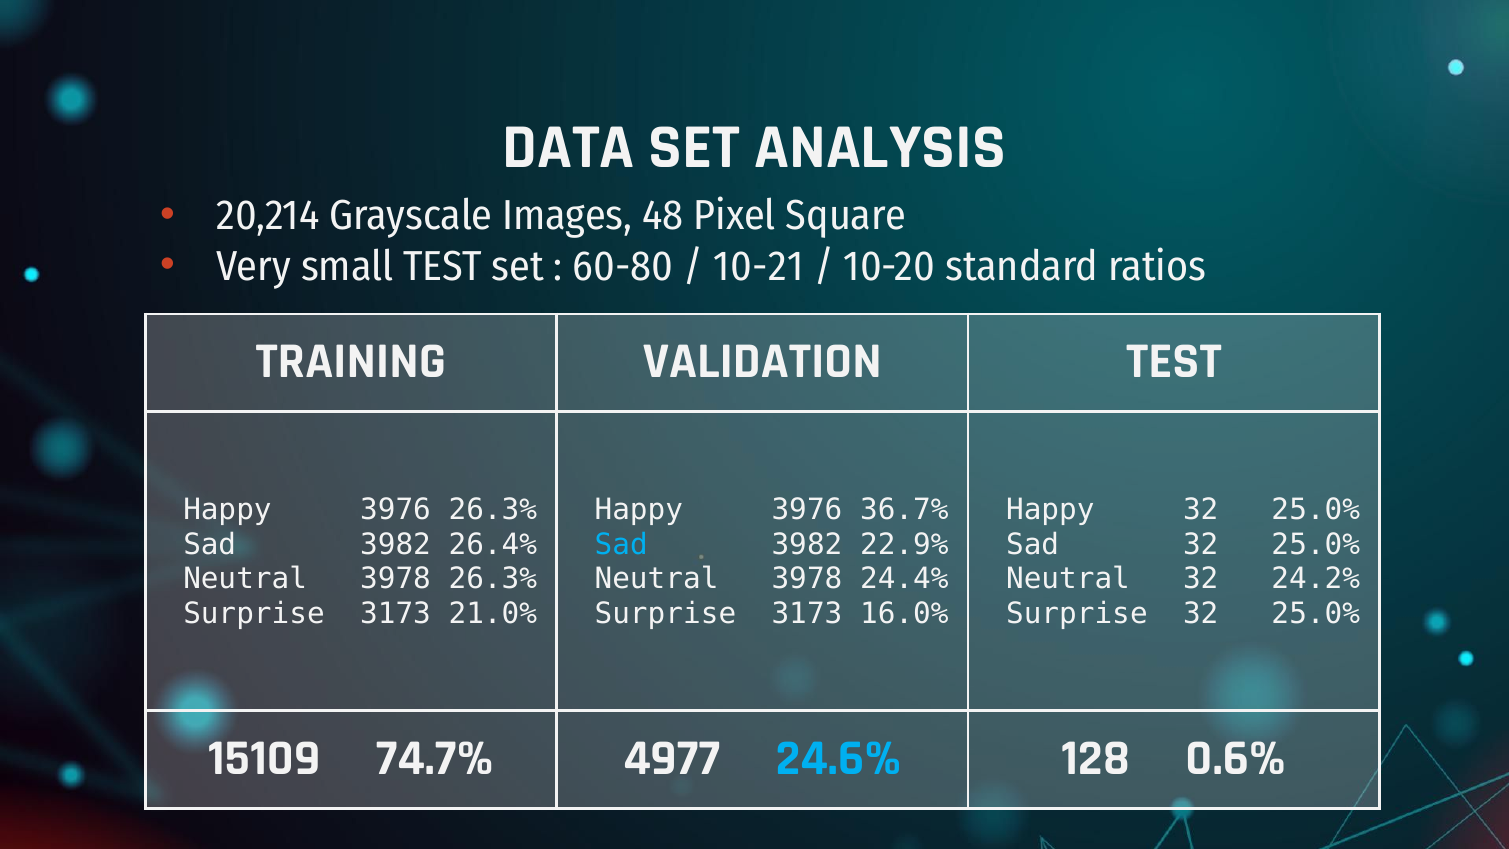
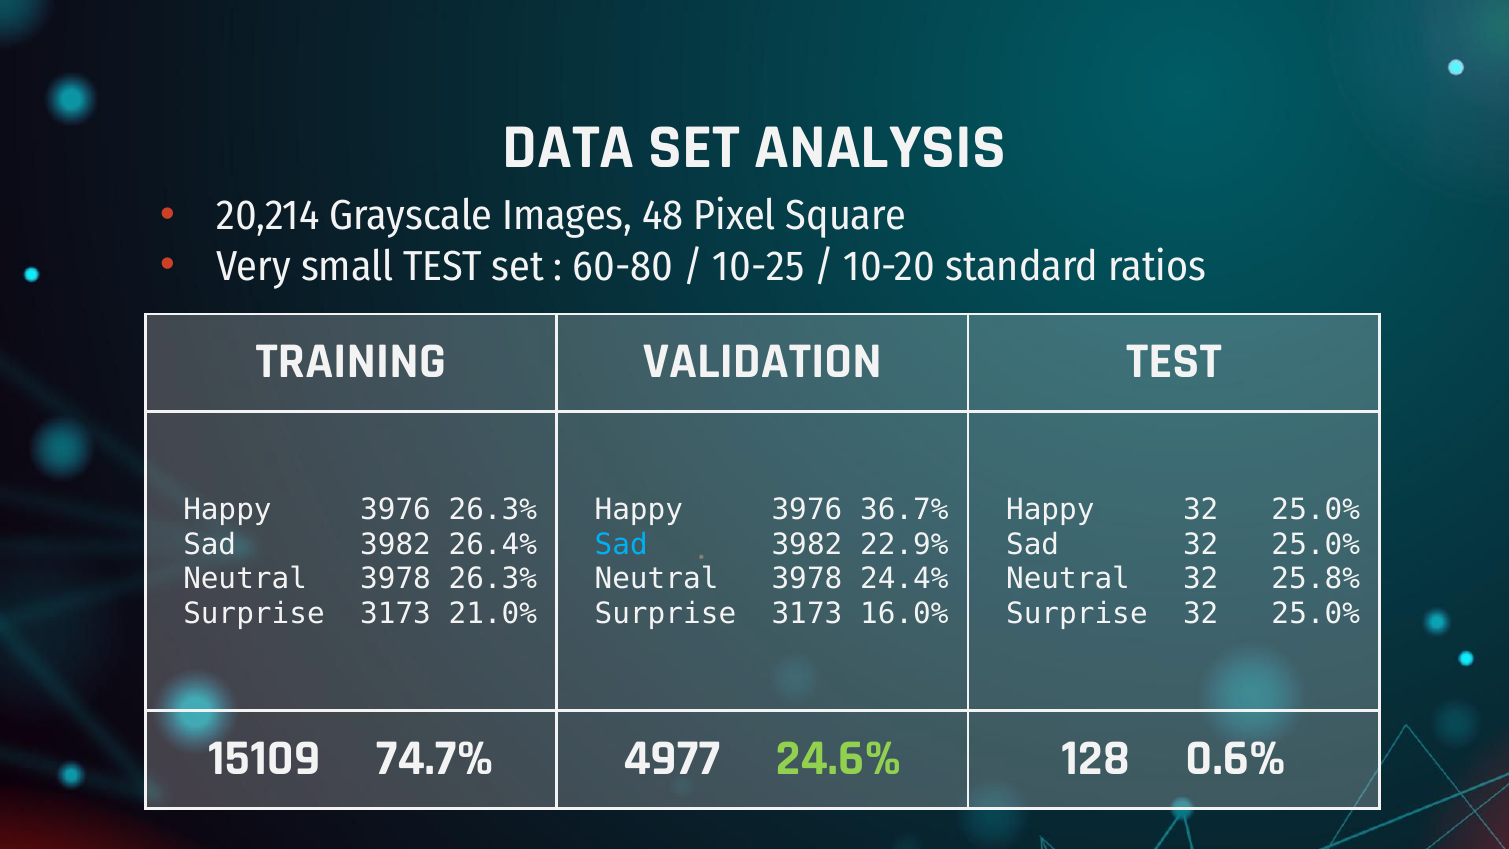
10-21: 10-21 -> 10-25
24.2%: 24.2% -> 25.8%
24.6% colour: light blue -> light green
